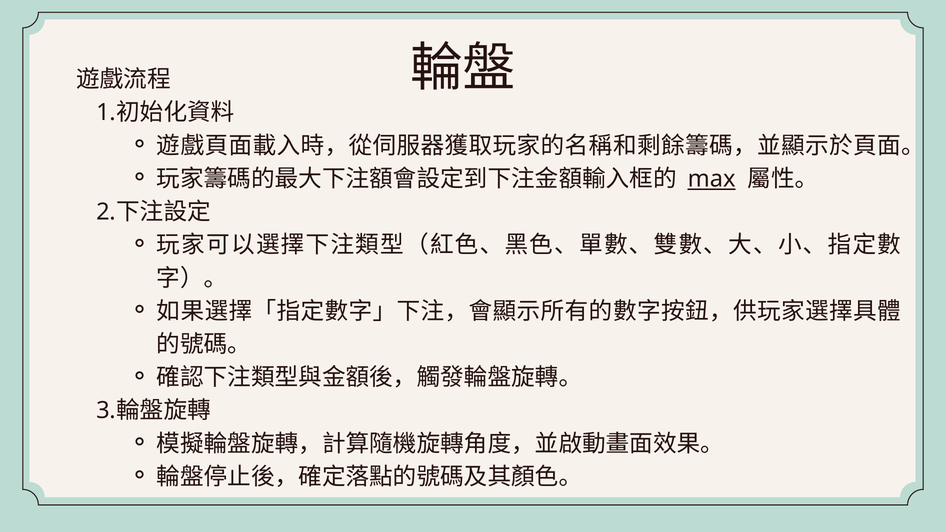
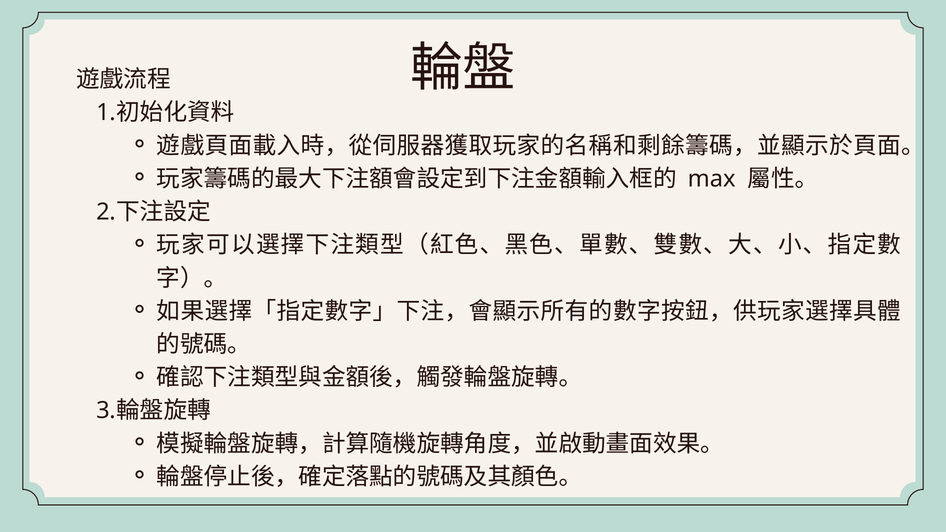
max underline: present -> none
